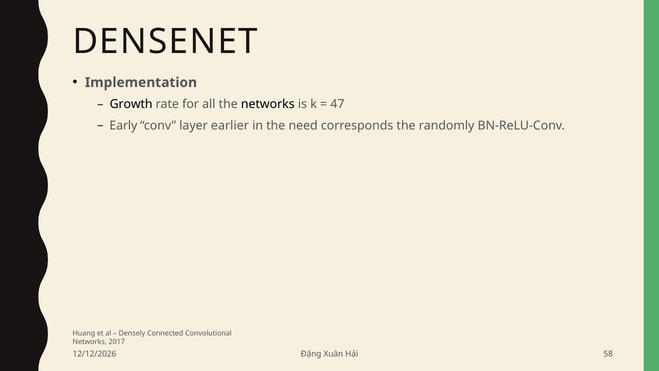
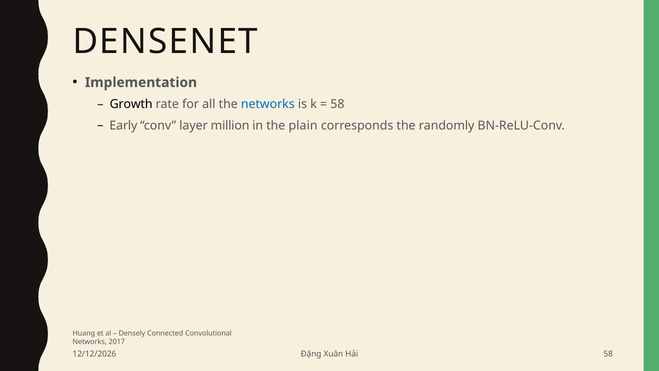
networks at (268, 104) colour: black -> blue
47 at (337, 104): 47 -> 58
earlier: earlier -> million
need: need -> plain
